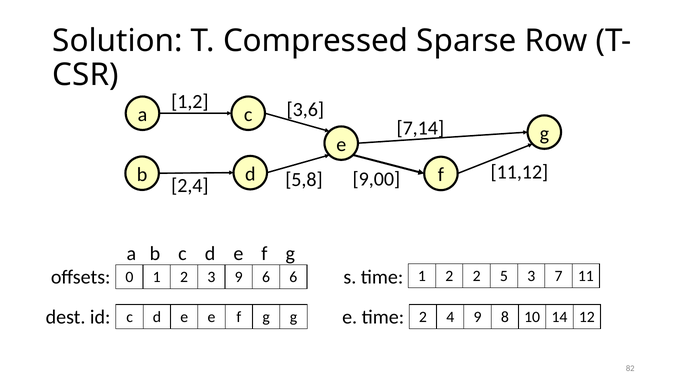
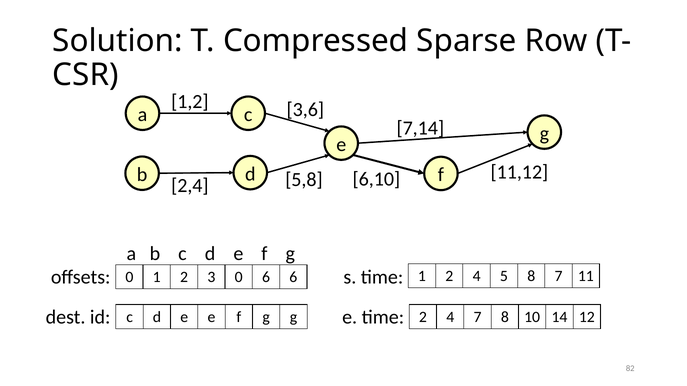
9,00: 9,00 -> 6,10
1 2 2: 2 -> 4
5 3: 3 -> 8
3 9: 9 -> 0
4 9: 9 -> 7
